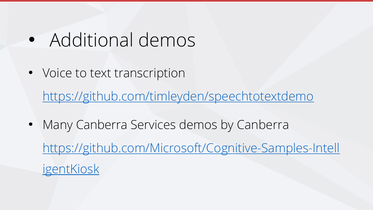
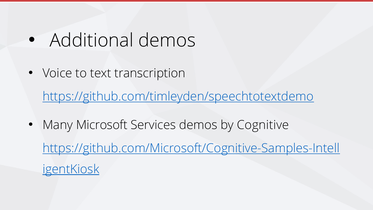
Many Canberra: Canberra -> Microsoft
by Canberra: Canberra -> Cognitive
